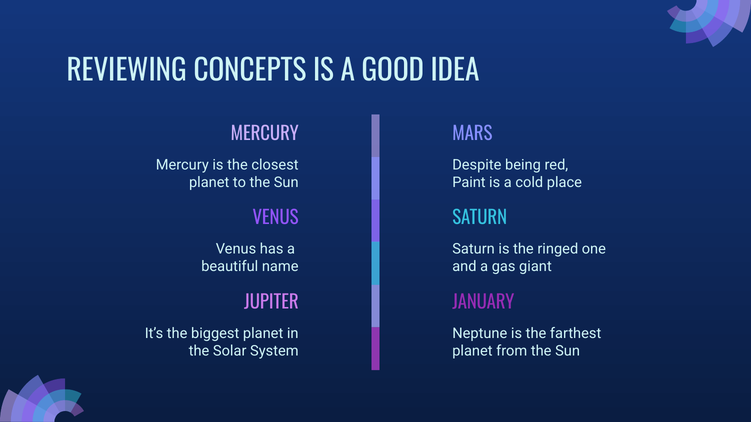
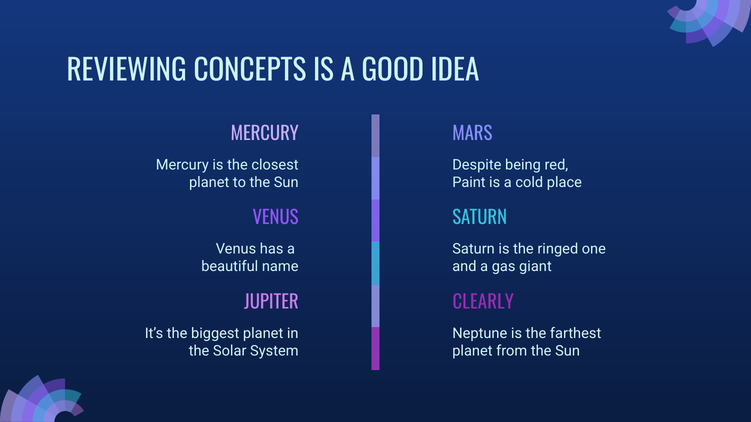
JANUARY: JANUARY -> CLEARLY
